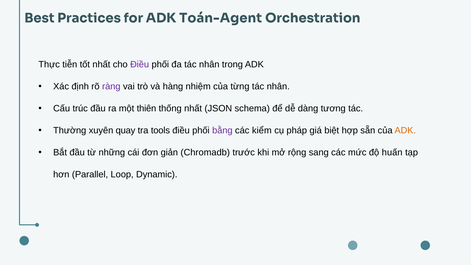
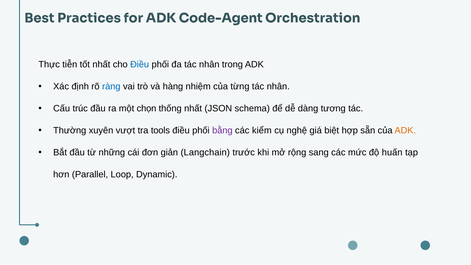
Toán-Agent: Toán-Agent -> Code-Agent
Điều at (140, 65) colour: purple -> blue
ràng colour: purple -> blue
thiên: thiên -> chọn
quay: quay -> vượt
pháp: pháp -> nghệ
Chromadb: Chromadb -> Langchain
